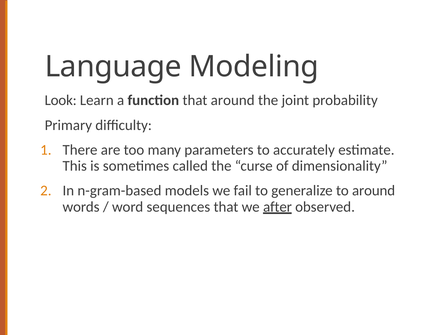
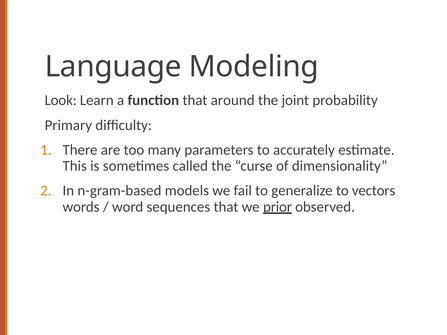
to around: around -> vectors
after: after -> prior
